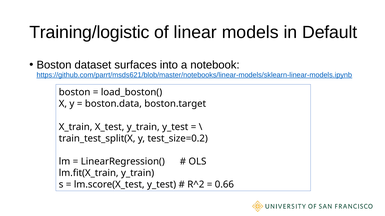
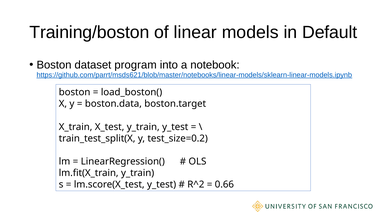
Training/logistic: Training/logistic -> Training/boston
surfaces: surfaces -> program
